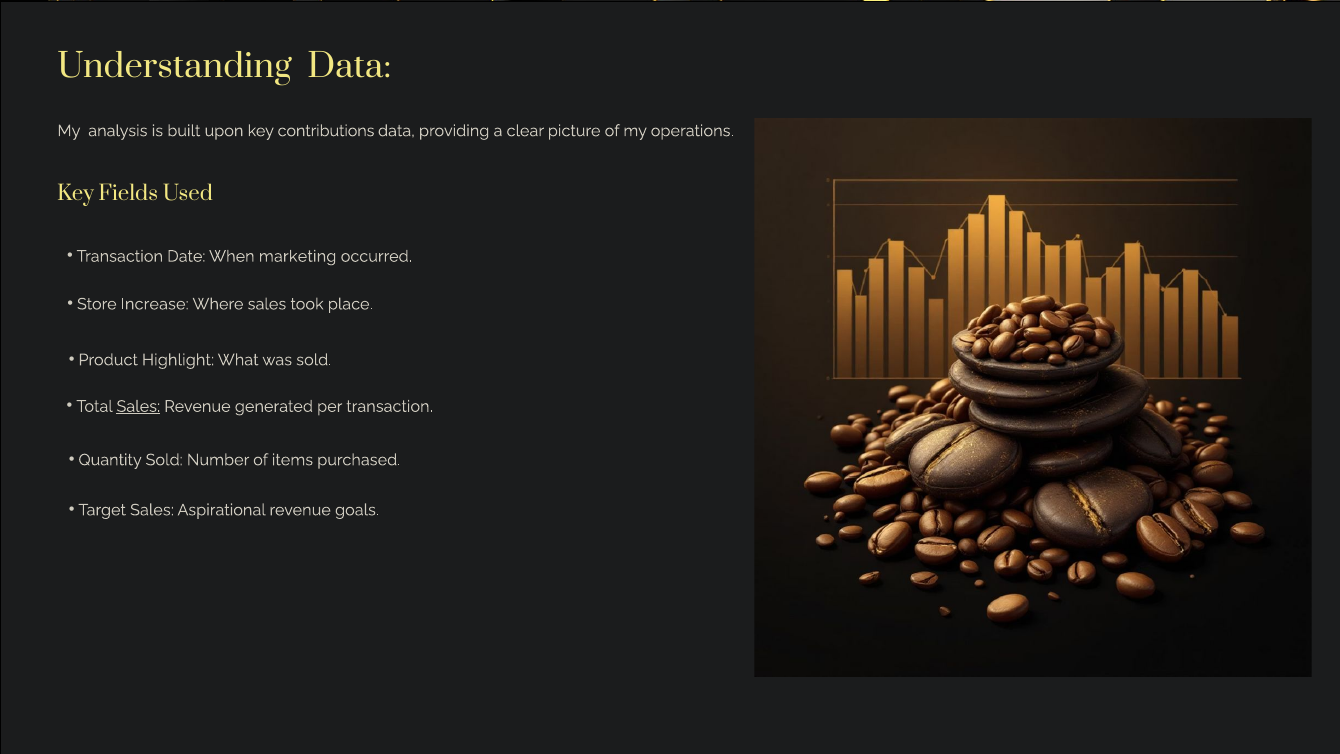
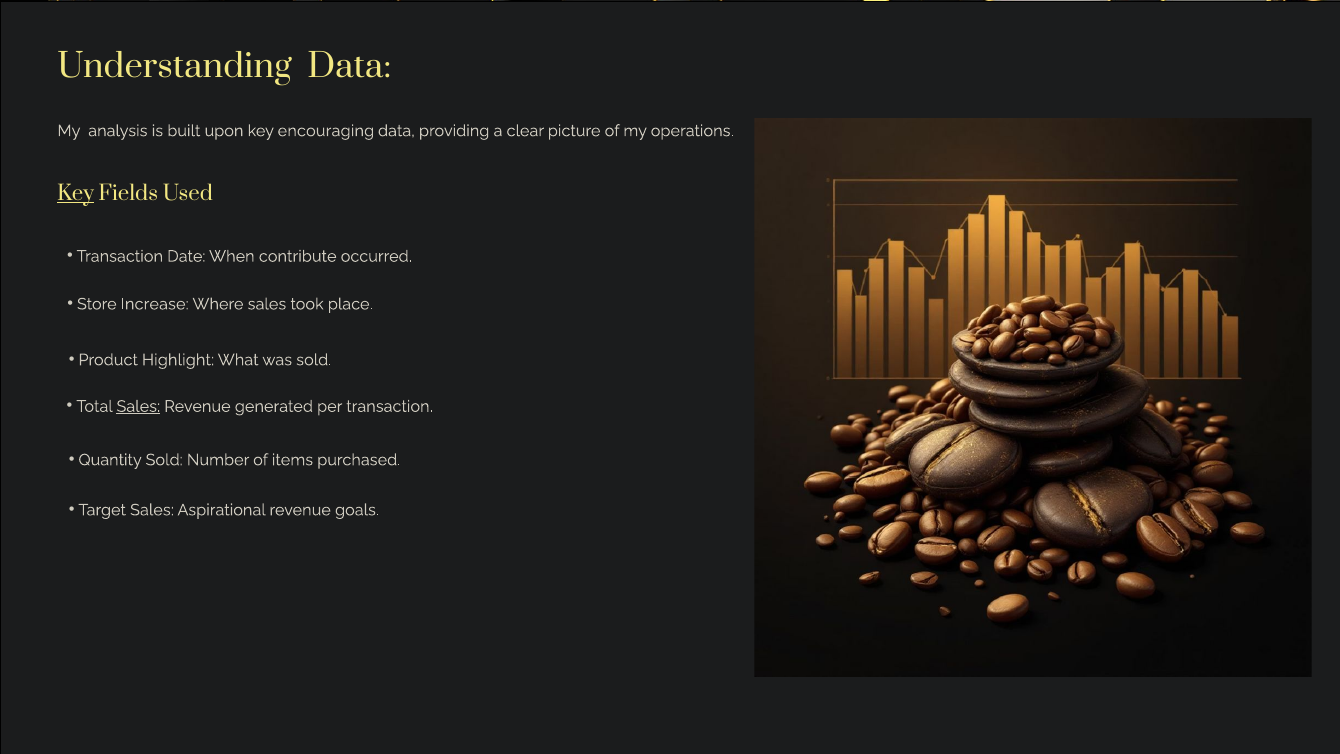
contributions: contributions -> encouraging
Key at (76, 193) underline: none -> present
marketing: marketing -> contribute
